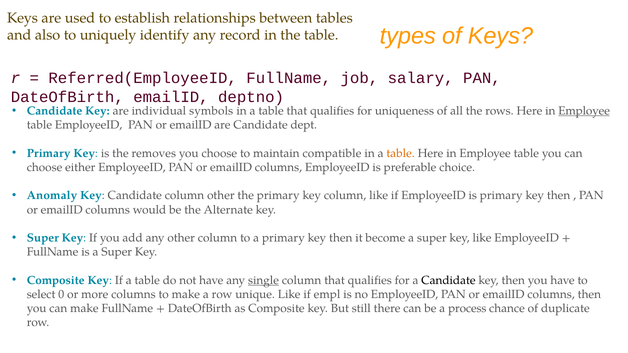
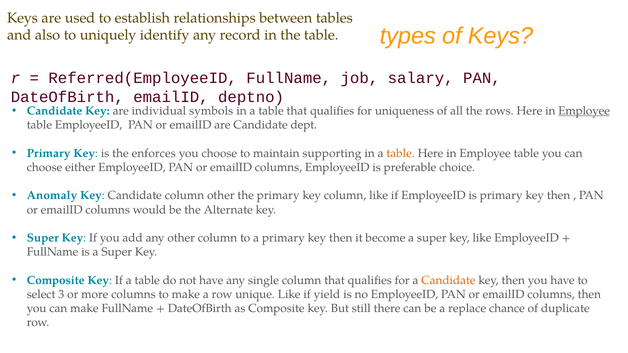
removes: removes -> enforces
compatible: compatible -> supporting
single underline: present -> none
Candidate at (448, 280) colour: black -> orange
0: 0 -> 3
empl: empl -> yield
process: process -> replace
